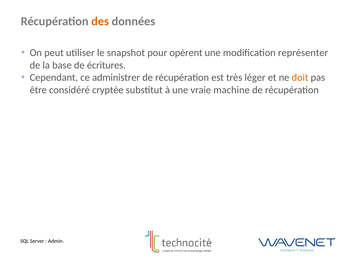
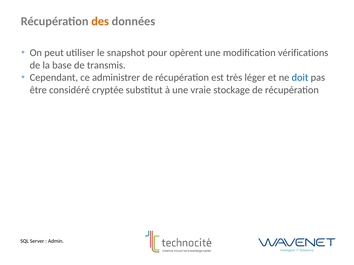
représenter: représenter -> vérifications
écritures: écritures -> transmis
doit colour: orange -> blue
machine: machine -> stockage
